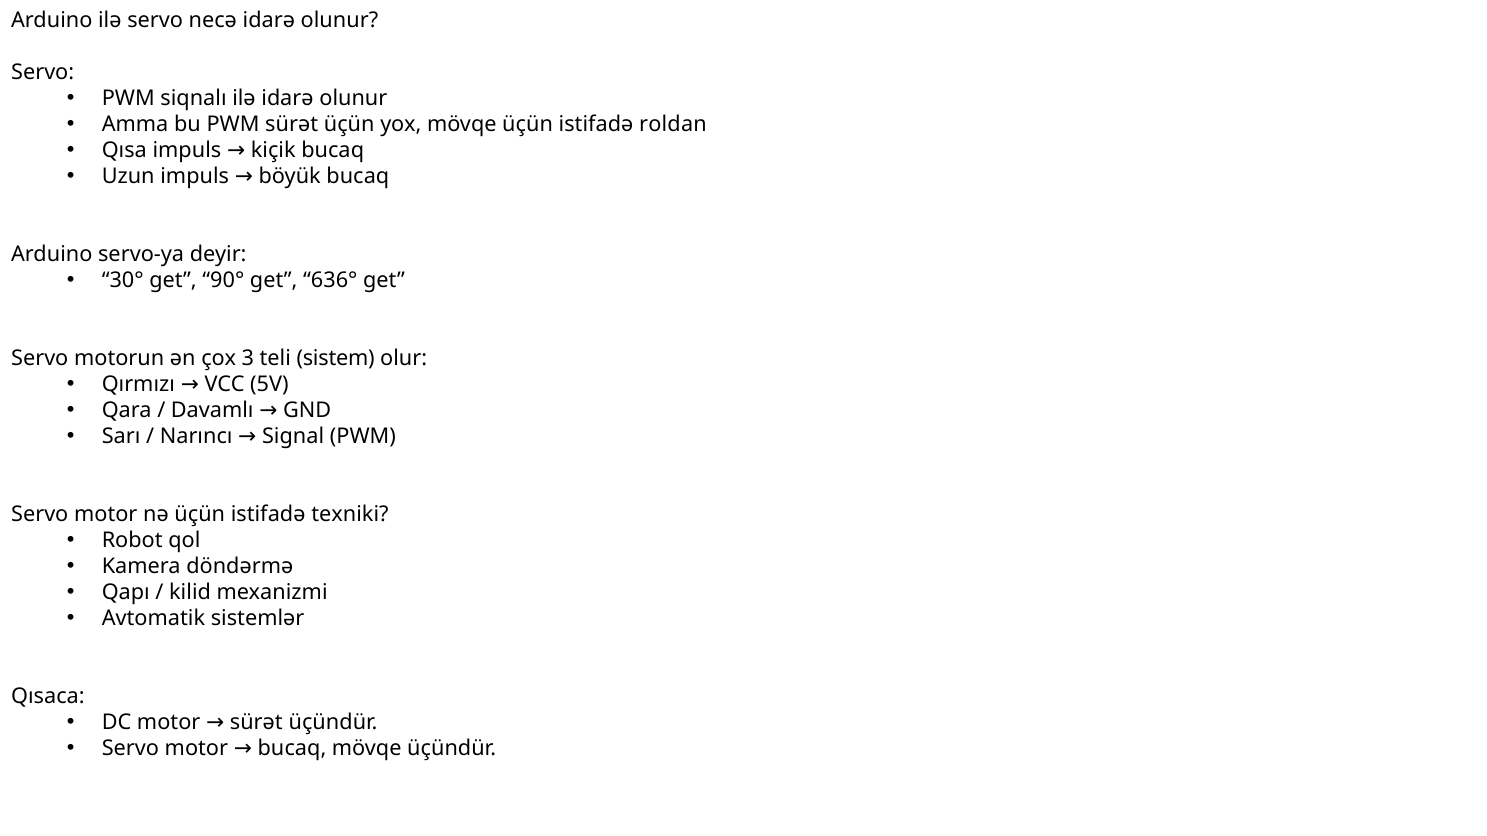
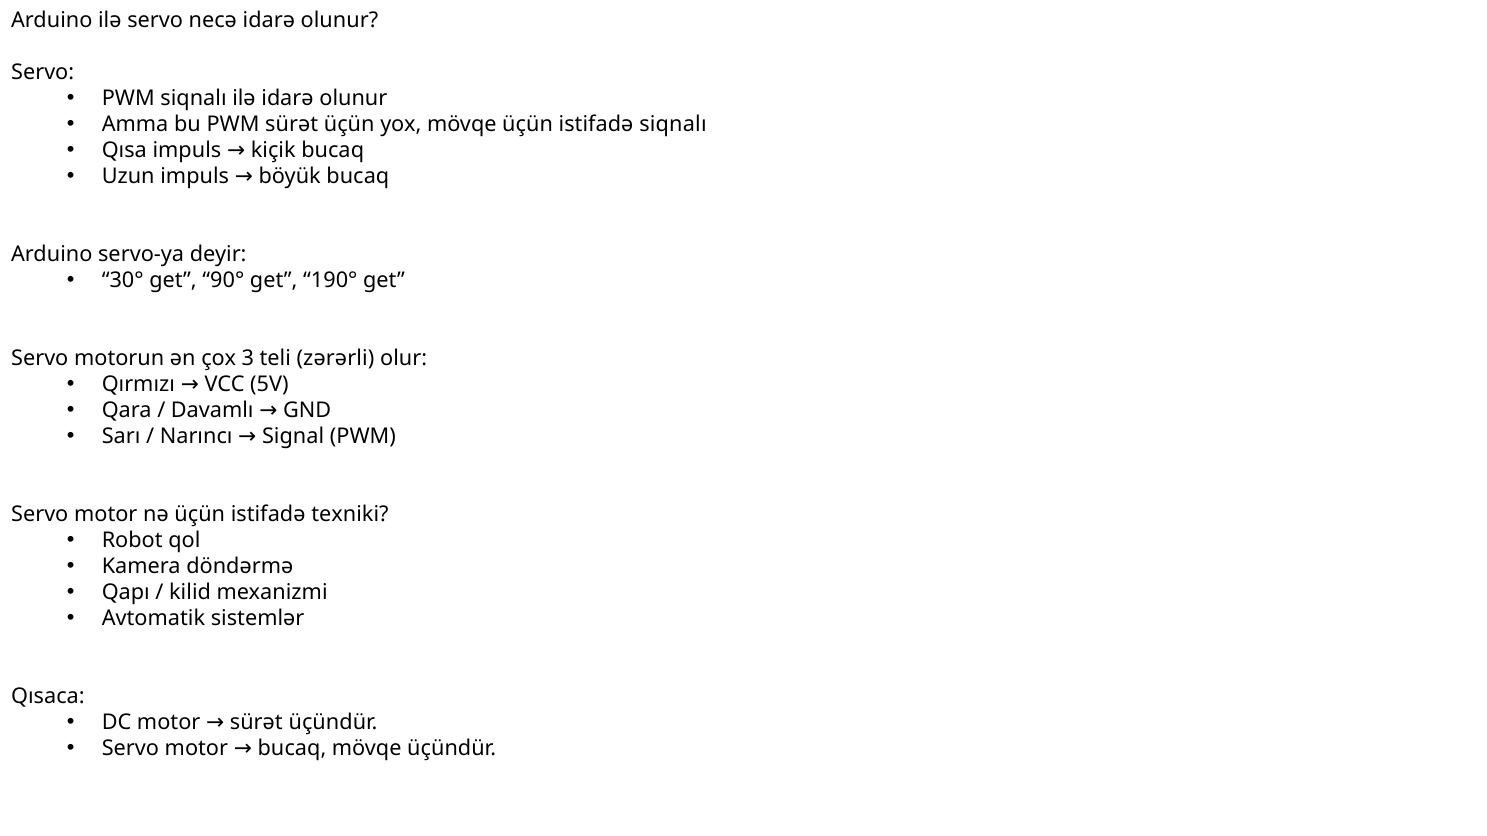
istifadə roldan: roldan -> siqnalı
636°: 636° -> 190°
sistem: sistem -> zərərli
